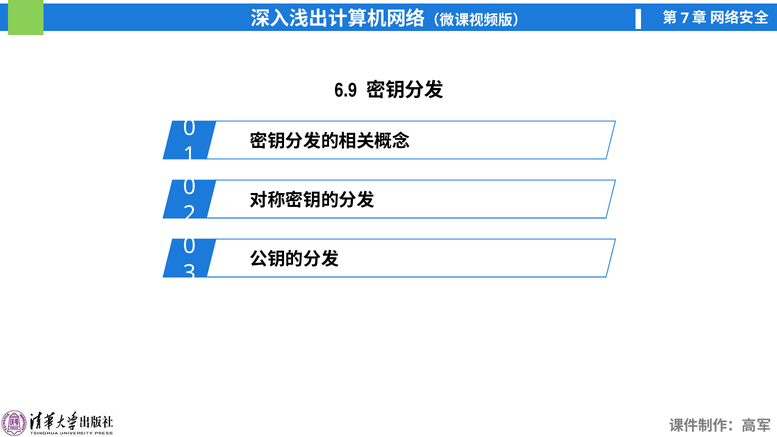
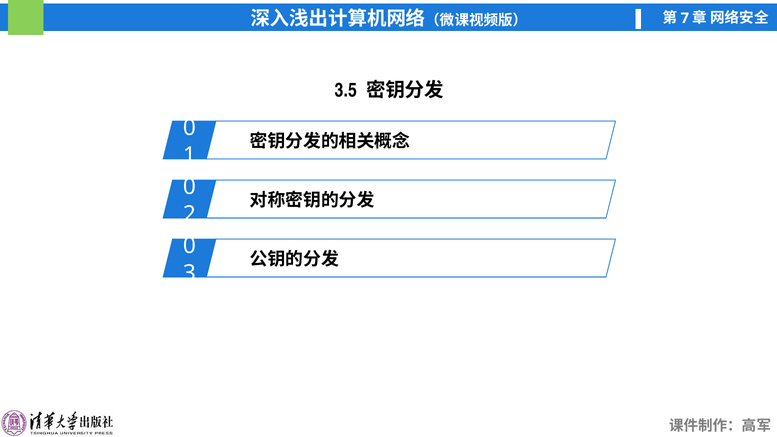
6.9: 6.9 -> 3.5
